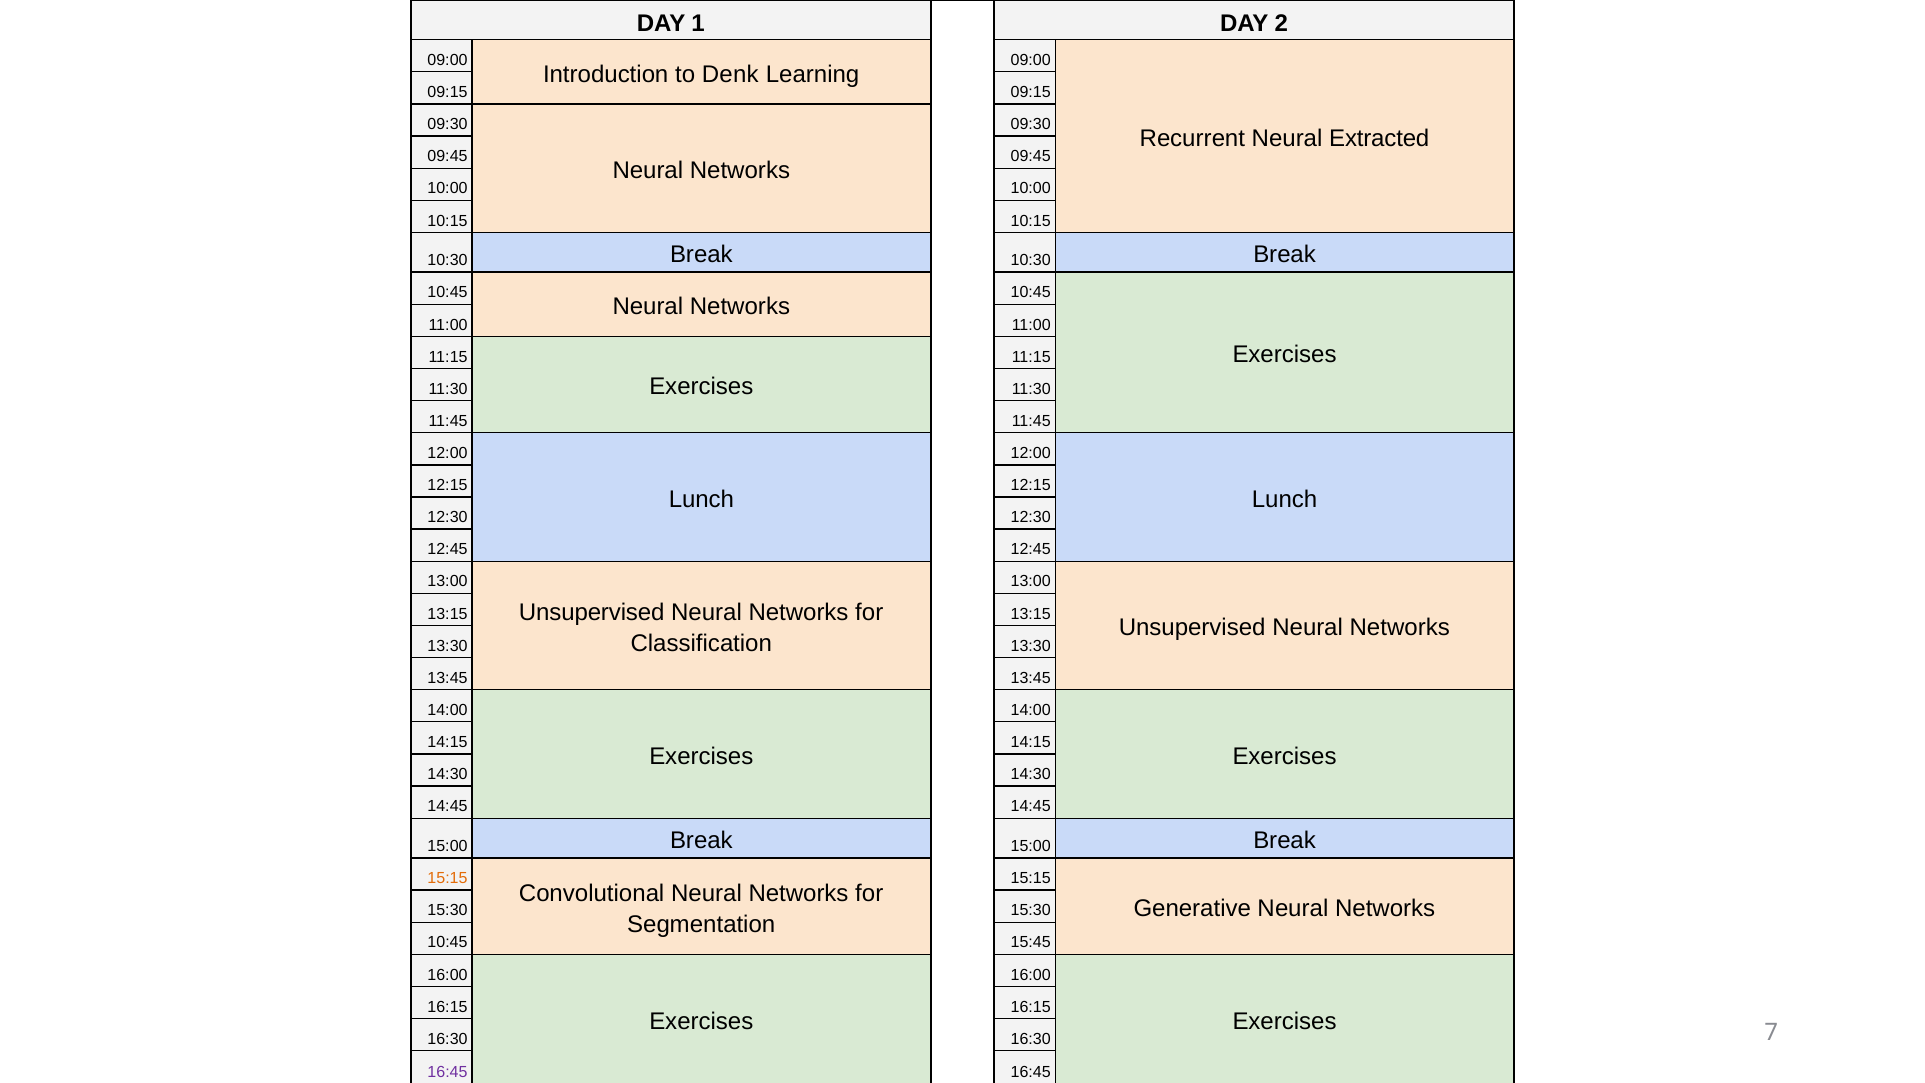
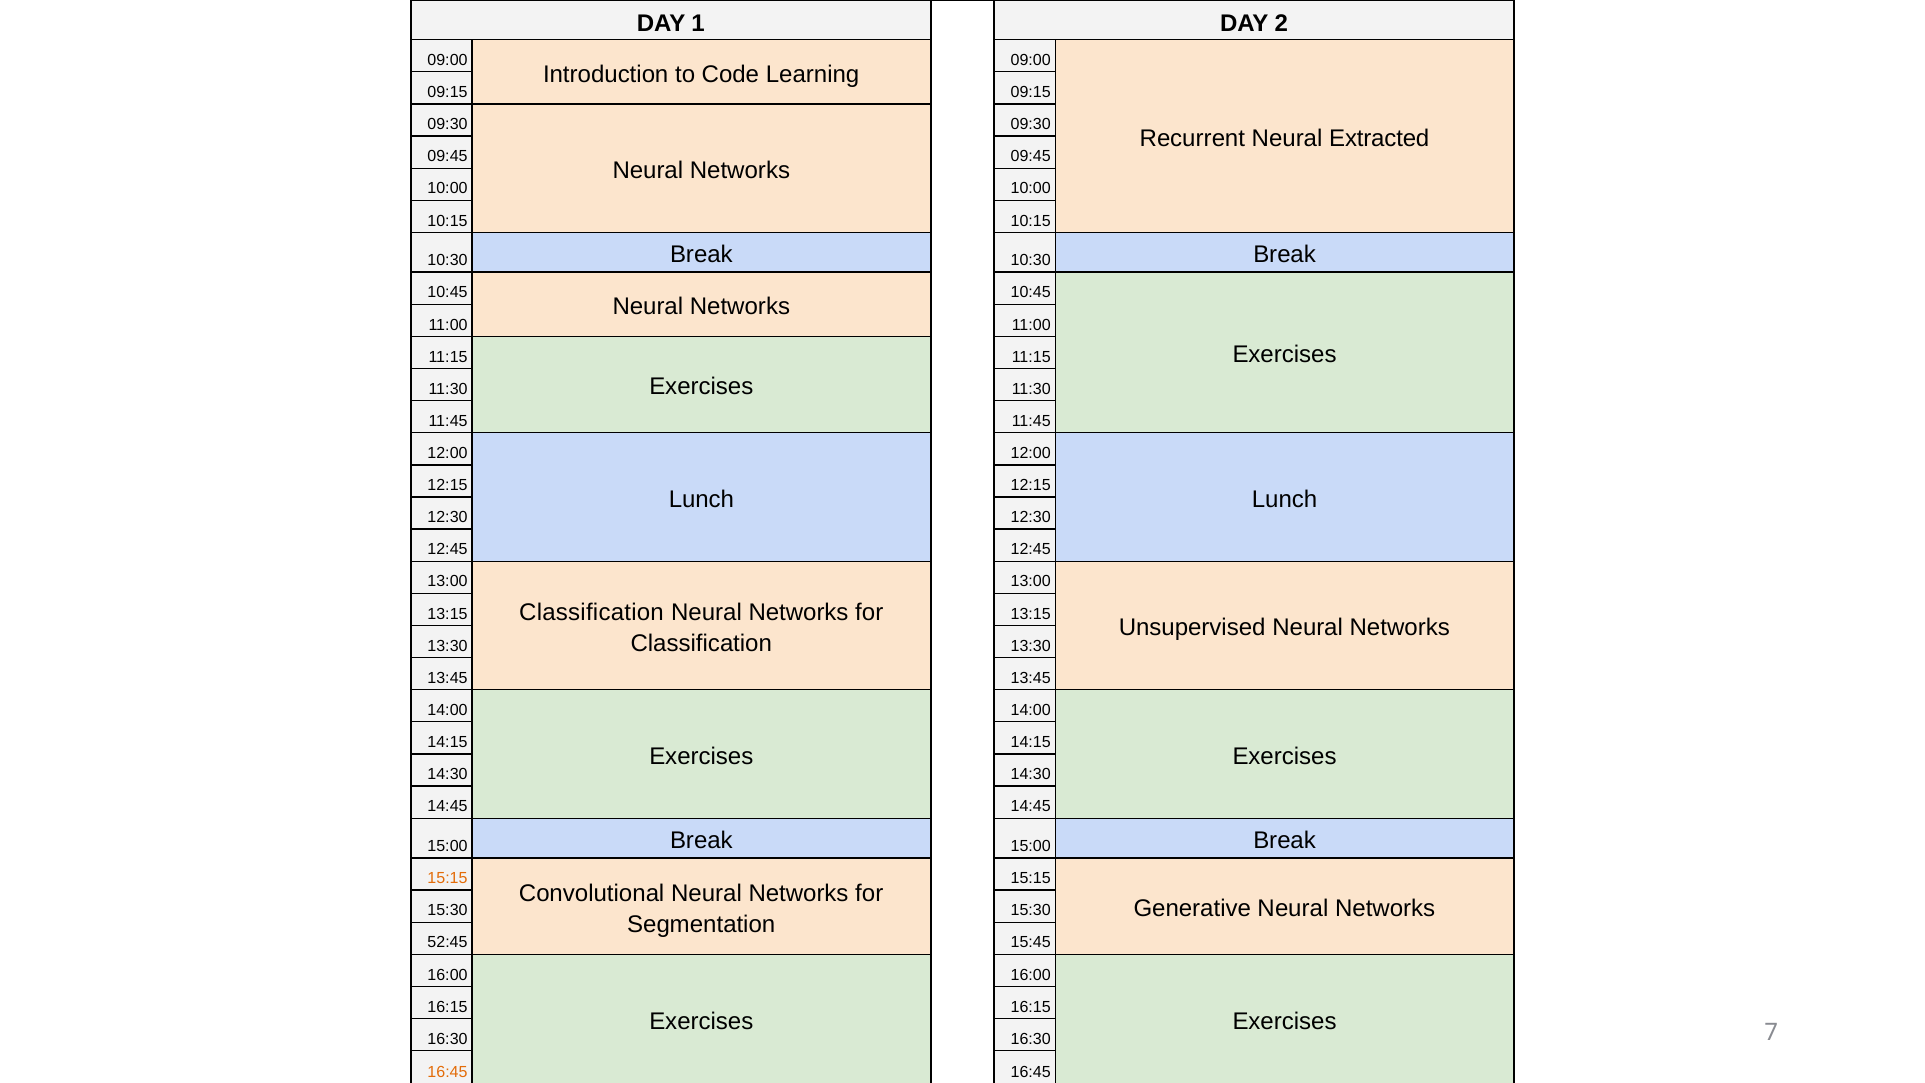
Denk: Denk -> Code
Unsupervised at (592, 612): Unsupervised -> Classification
10:45 at (448, 942): 10:45 -> 52:45
16:45 at (448, 1072) colour: purple -> orange
